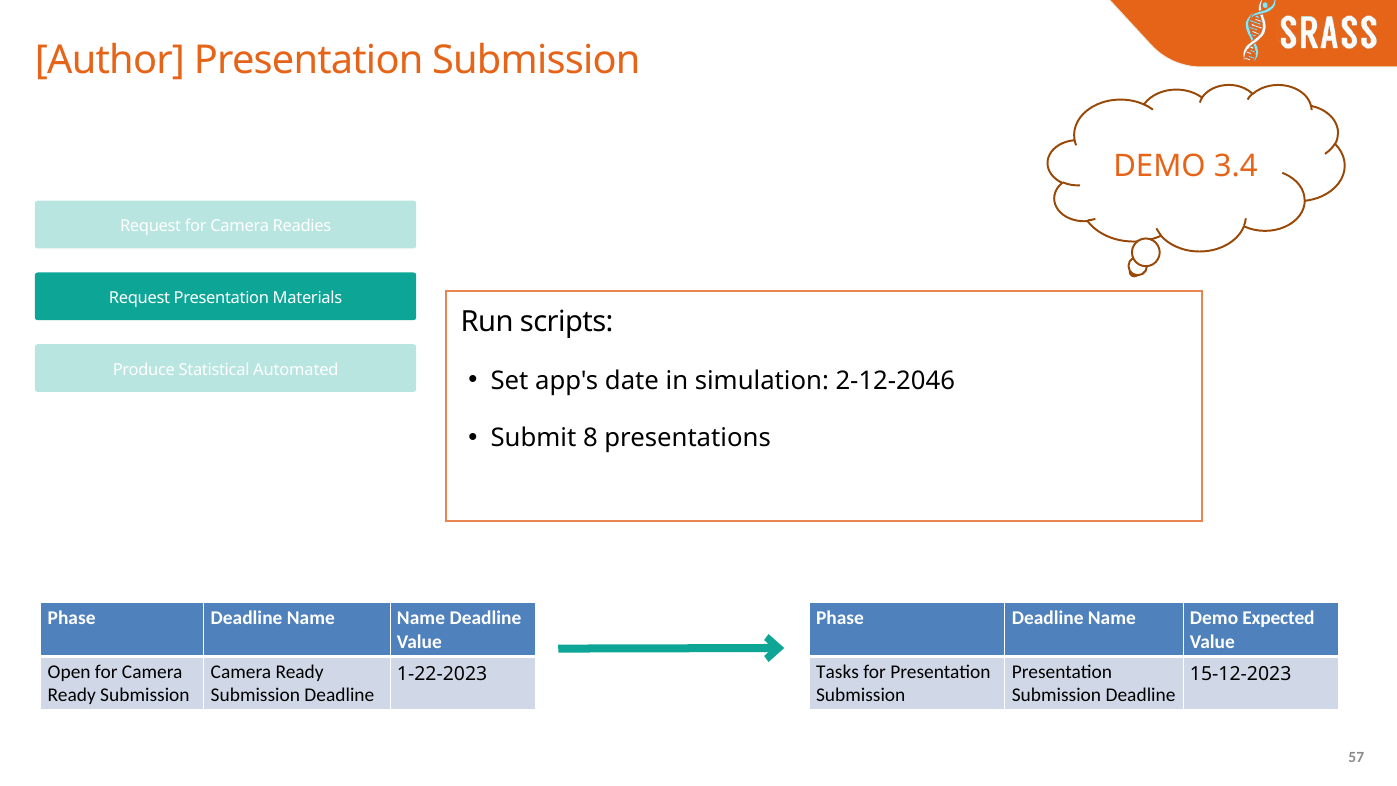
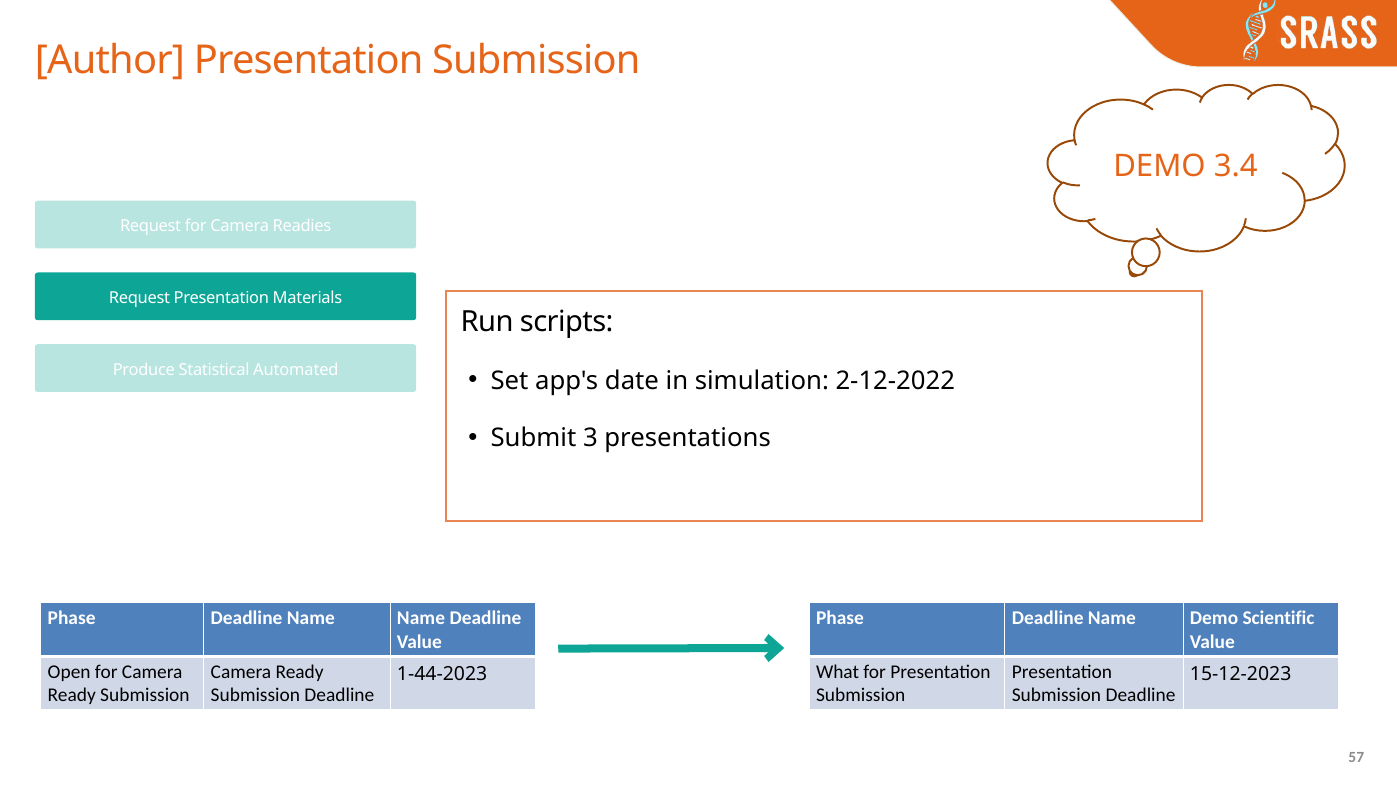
2-12-2046: 2-12-2046 -> 2-12-2022
8: 8 -> 3
Expected: Expected -> Scientific
Tasks: Tasks -> What
1-22-2023: 1-22-2023 -> 1-44-2023
